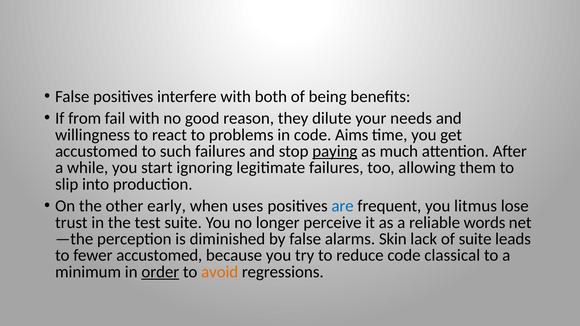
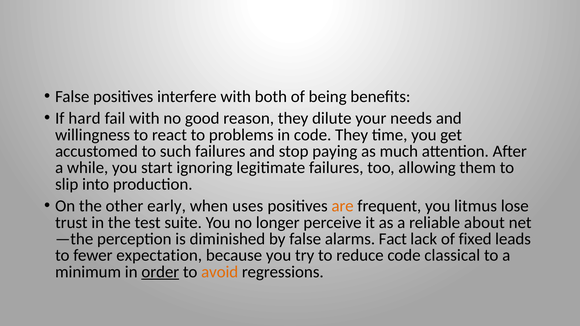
from: from -> hard
code Aims: Aims -> They
paying underline: present -> none
are colour: blue -> orange
words: words -> about
Skin: Skin -> Fact
of suite: suite -> fixed
fewer accustomed: accustomed -> expectation
